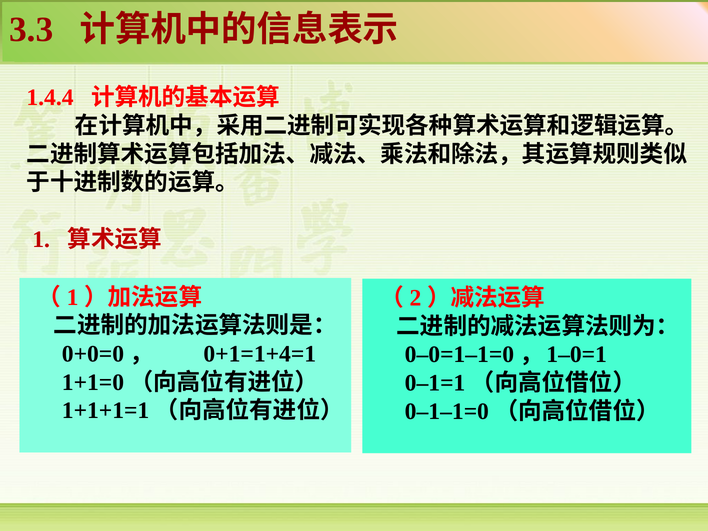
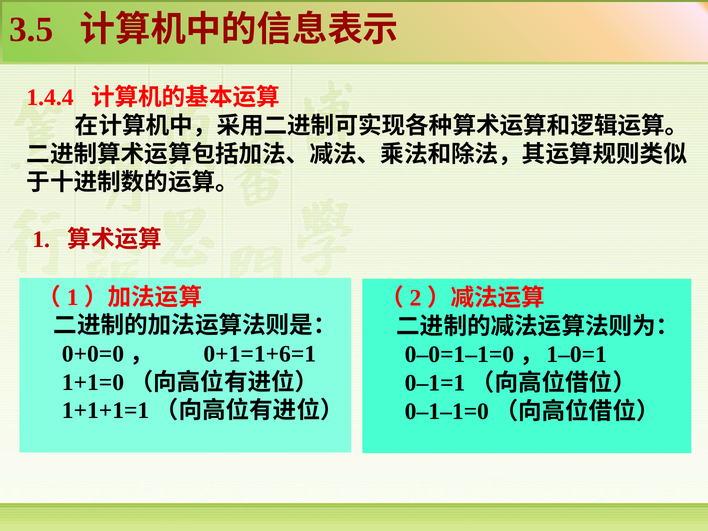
3.3: 3.3 -> 3.5
0+1=1+4=1: 0+1=1+4=1 -> 0+1=1+6=1
